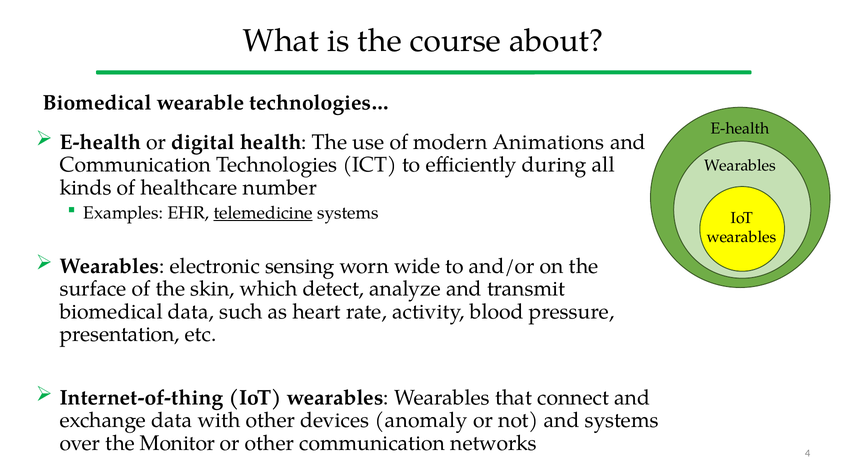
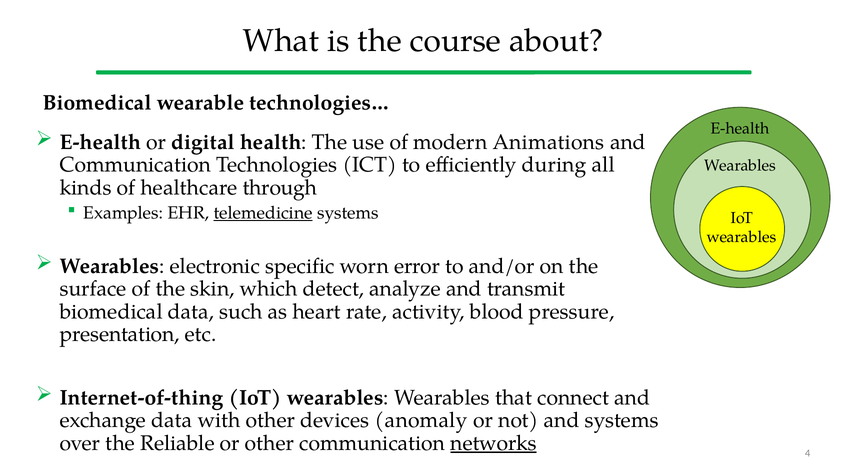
number: number -> through
sensing: sensing -> specific
wide: wide -> error
Monitor: Monitor -> Reliable
networks underline: none -> present
